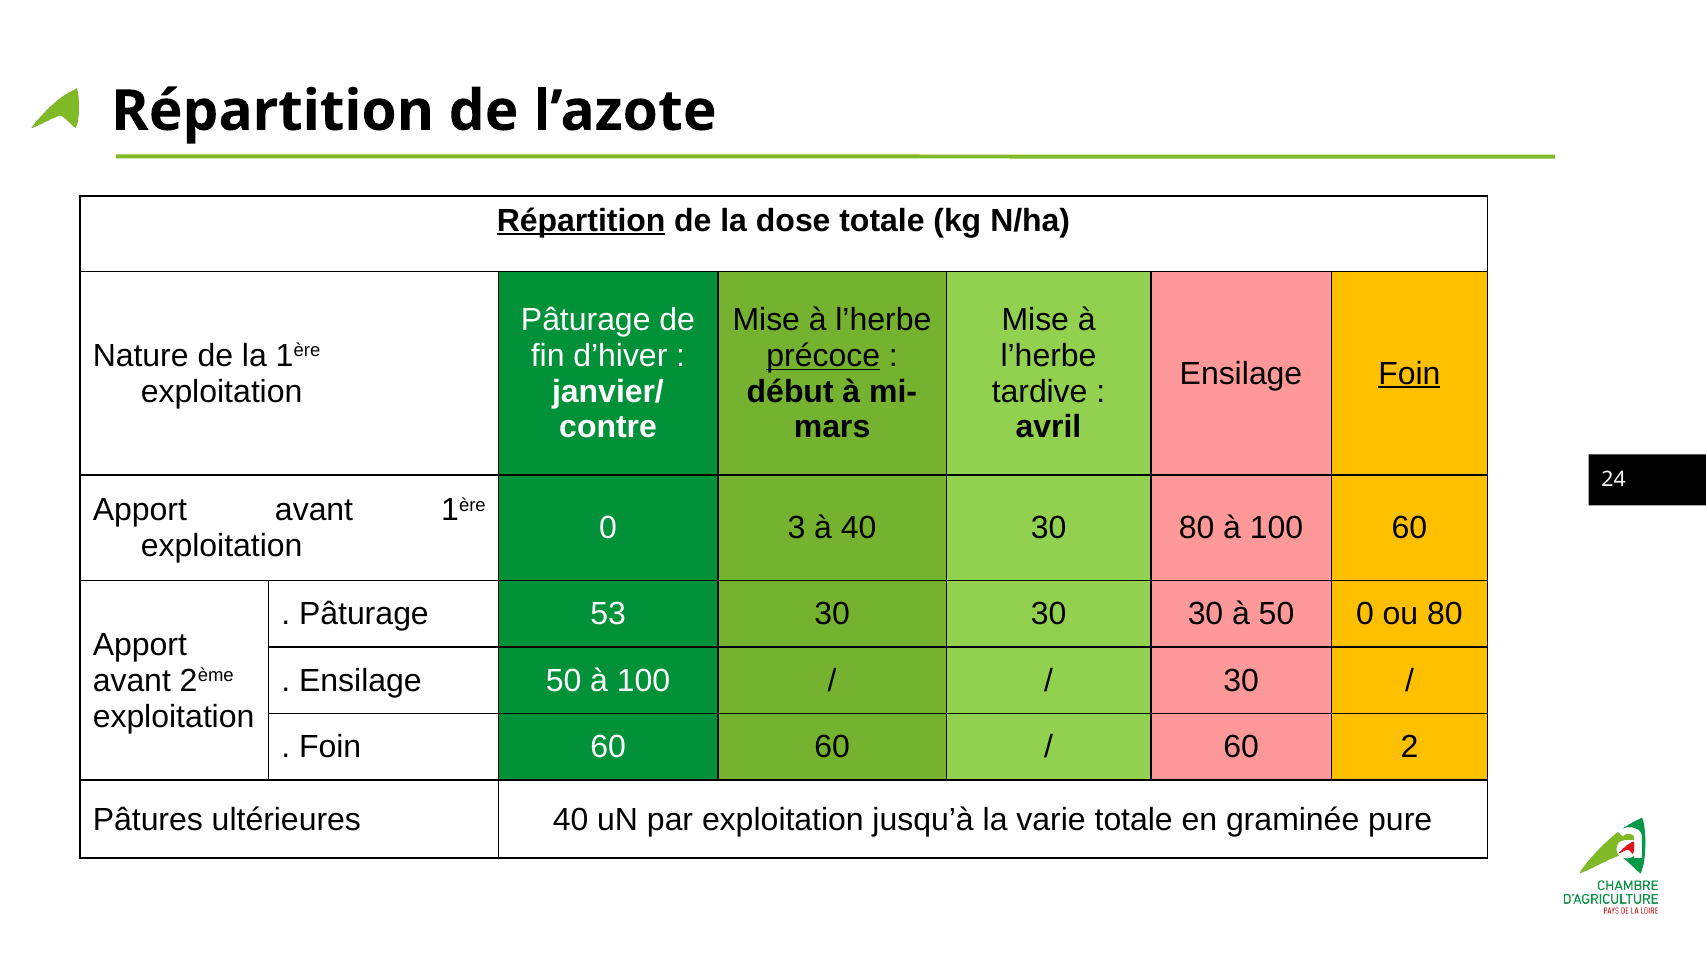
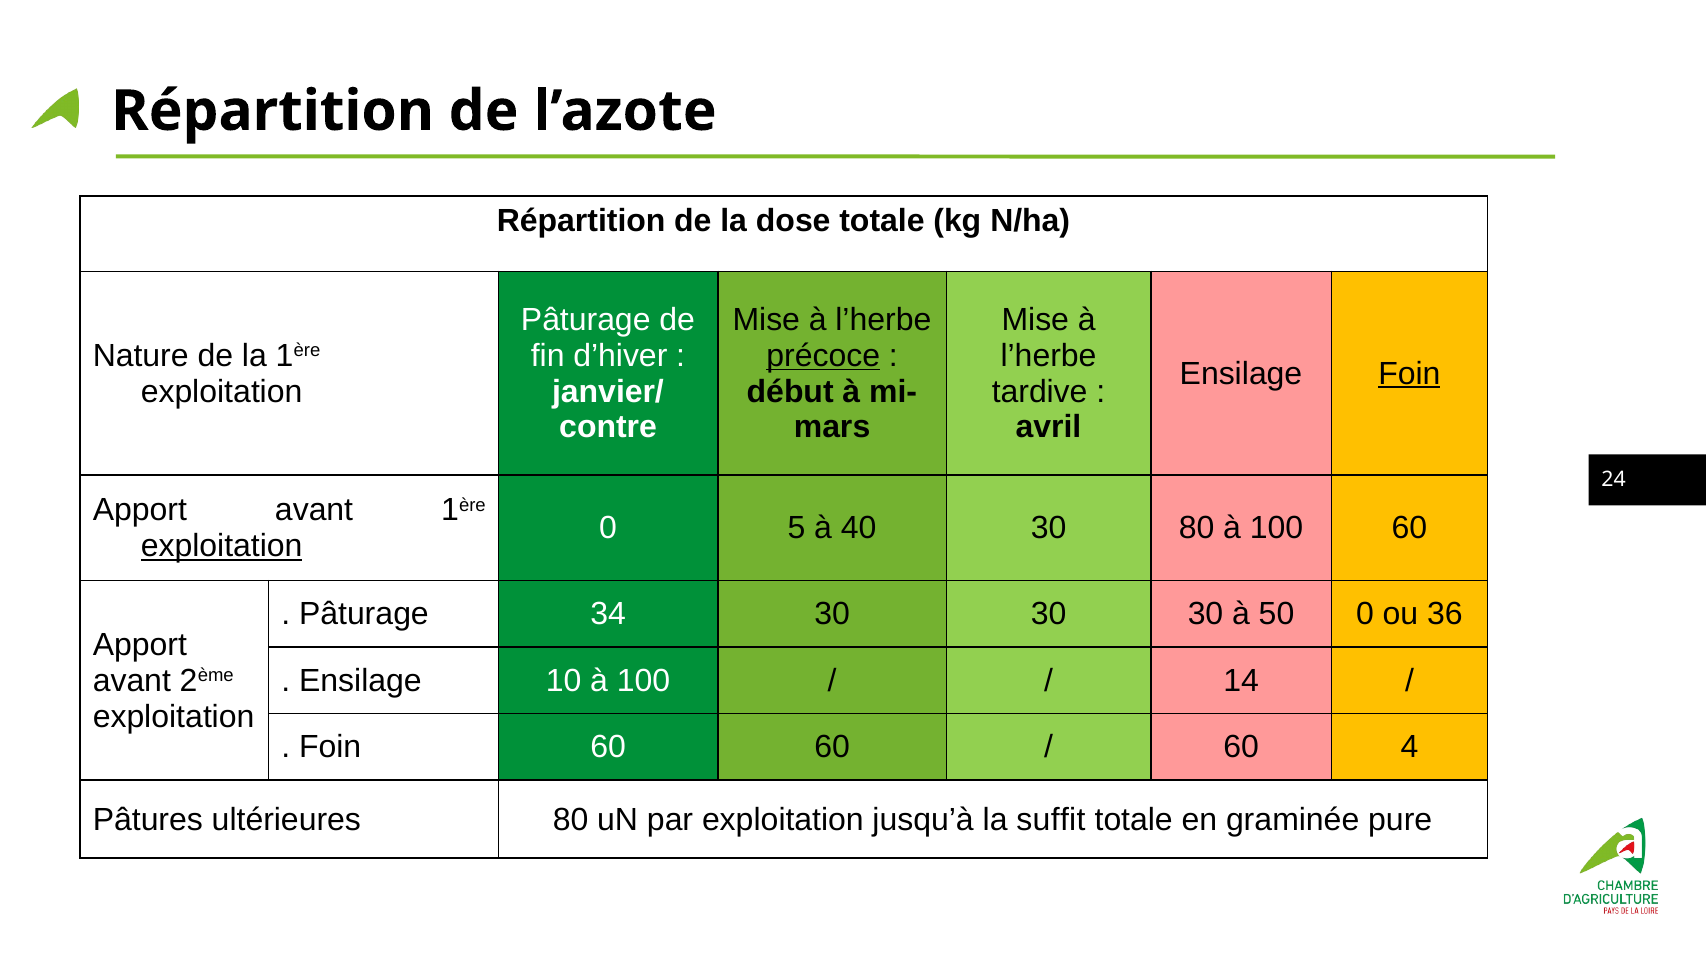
Répartition at (581, 221) underline: present -> none
3: 3 -> 5
exploitation at (222, 546) underline: none -> present
53: 53 -> 34
ou 80: 80 -> 36
Ensilage 50: 50 -> 10
30 at (1241, 681): 30 -> 14
2: 2 -> 4
ultérieures 40: 40 -> 80
varie: varie -> suffit
